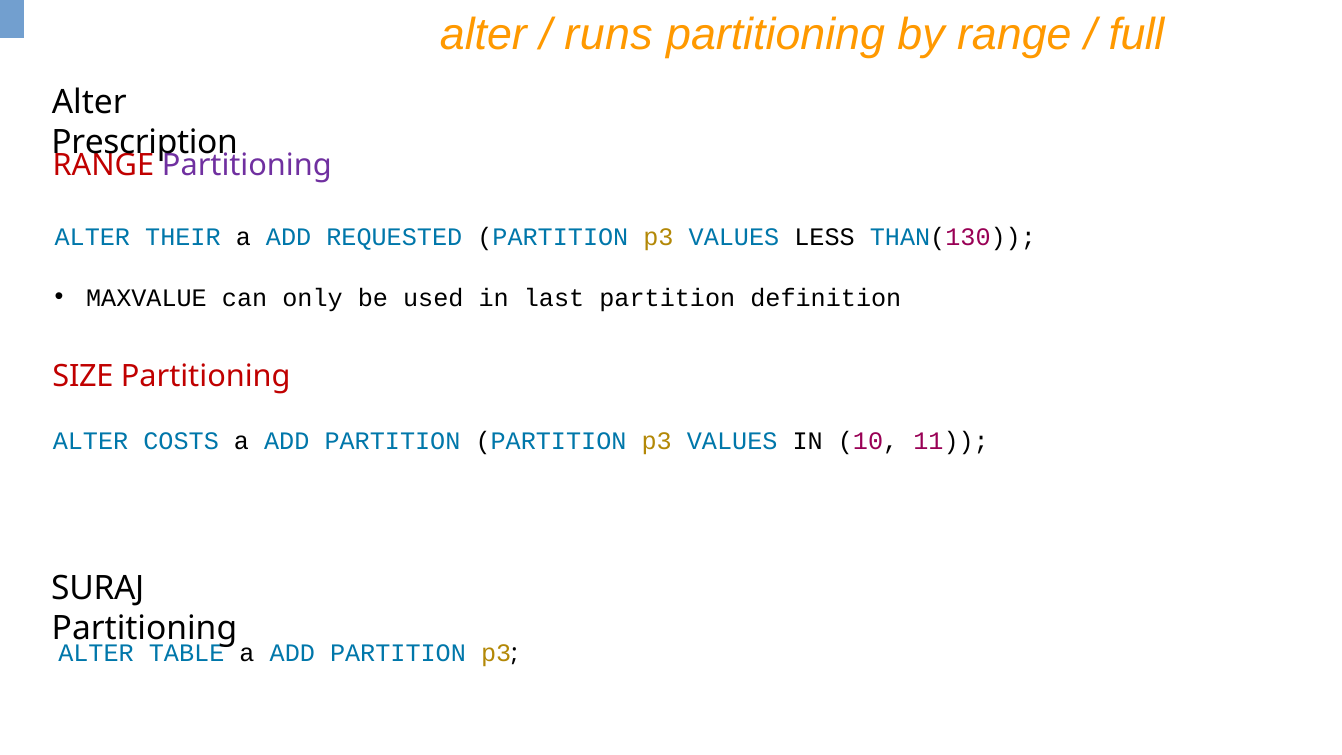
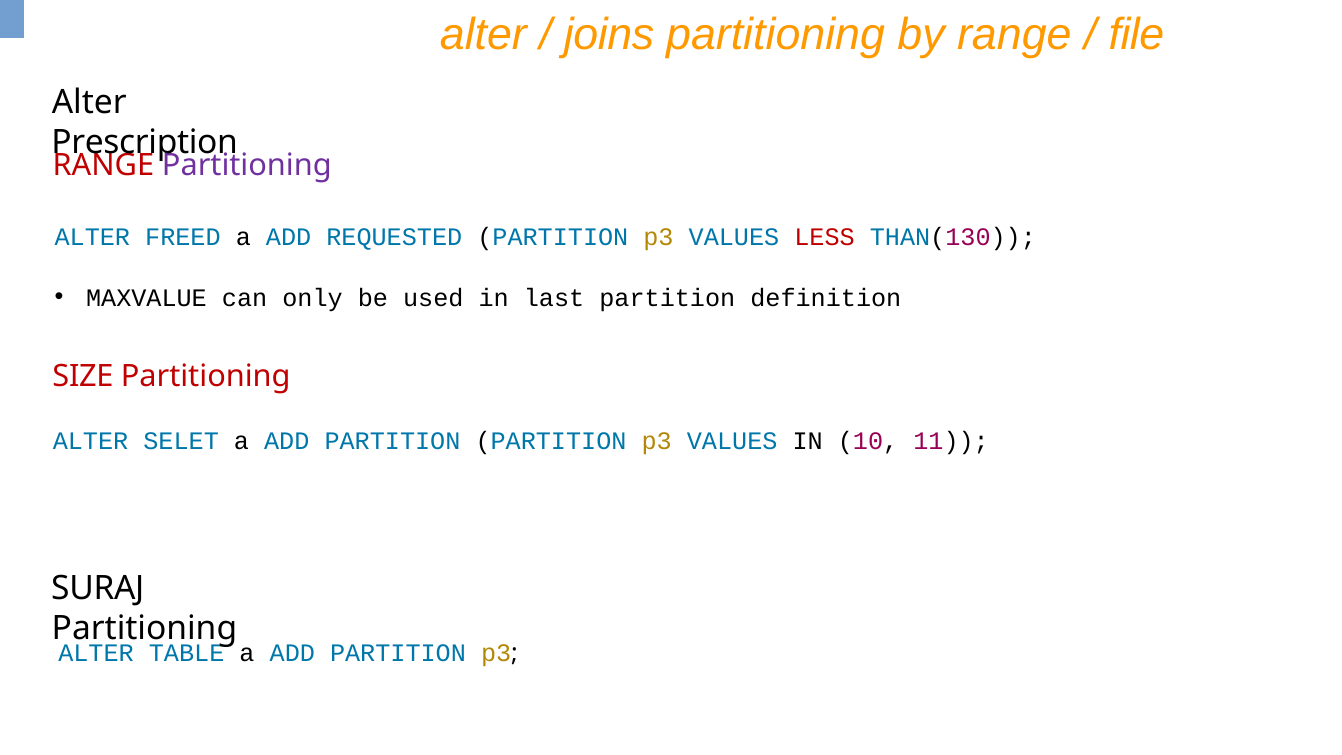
runs: runs -> joins
full: full -> file
THEIR: THEIR -> FREED
LESS colour: black -> red
COSTS: COSTS -> SELET
